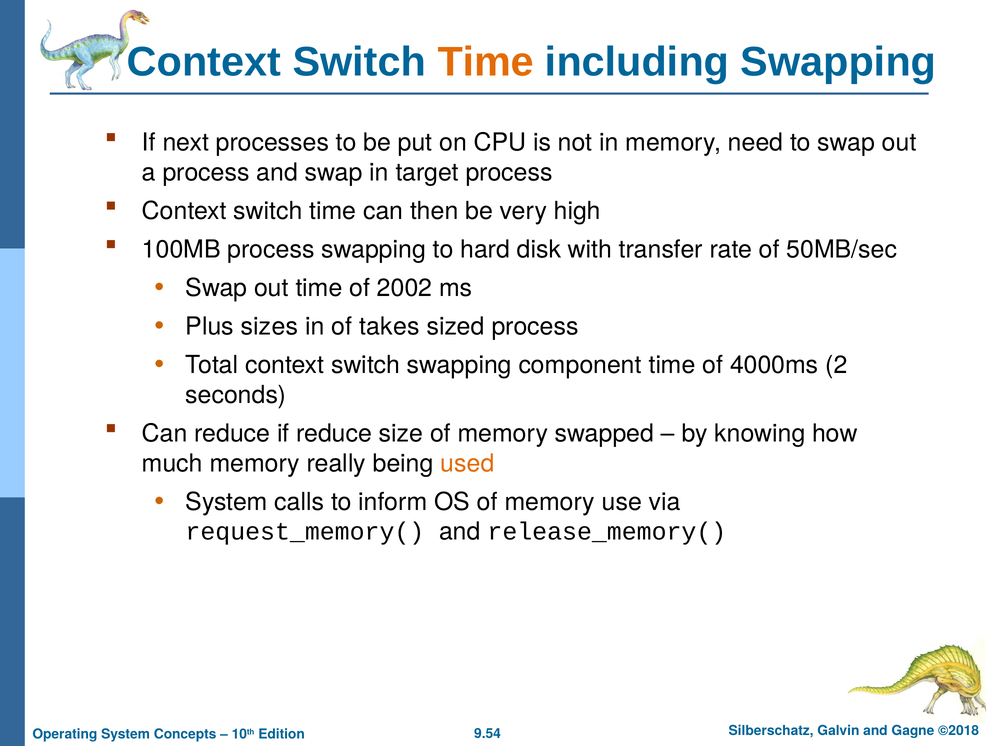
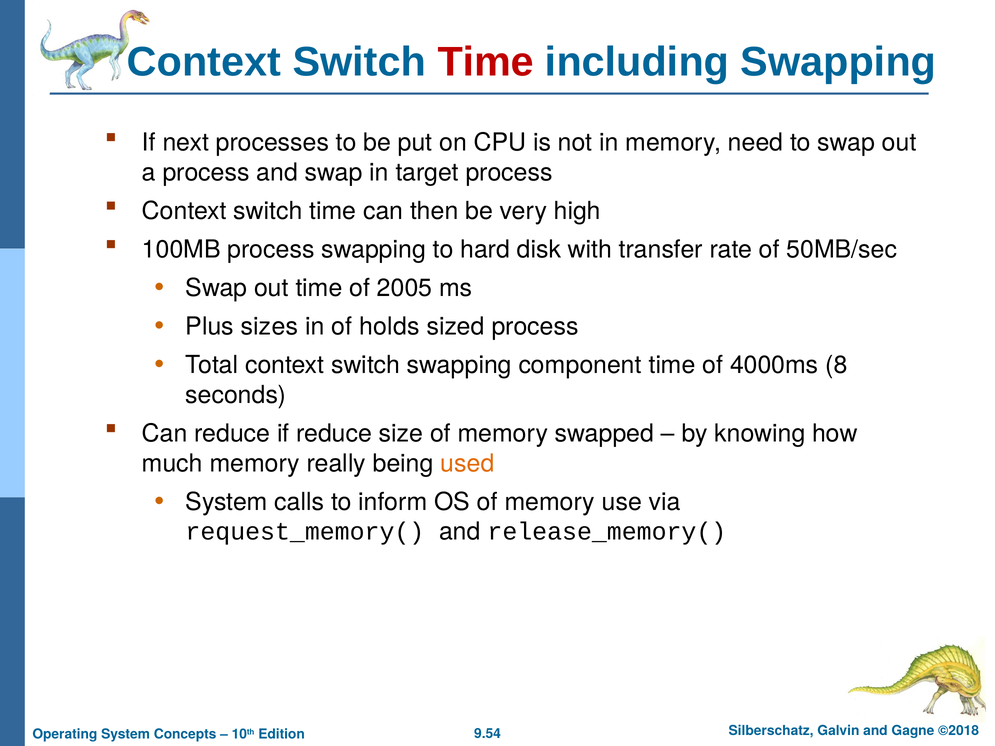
Time at (486, 62) colour: orange -> red
2002: 2002 -> 2005
takes: takes -> holds
2: 2 -> 8
